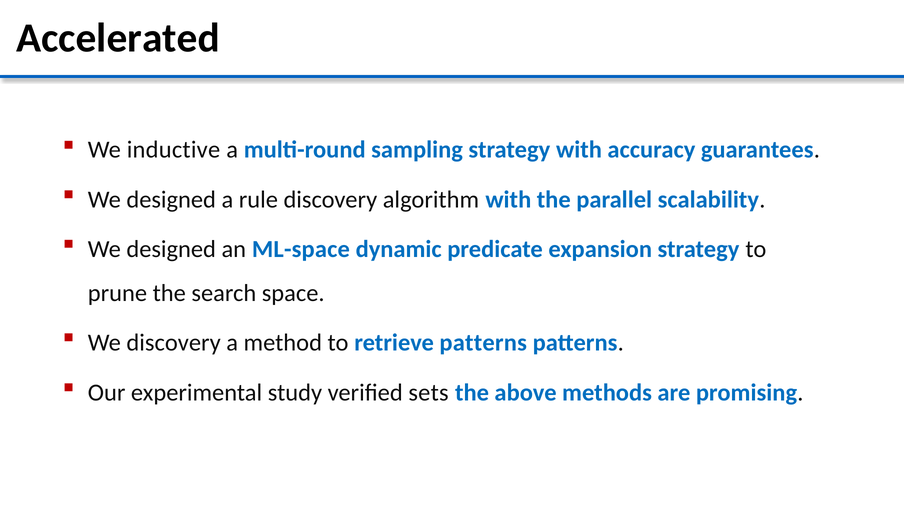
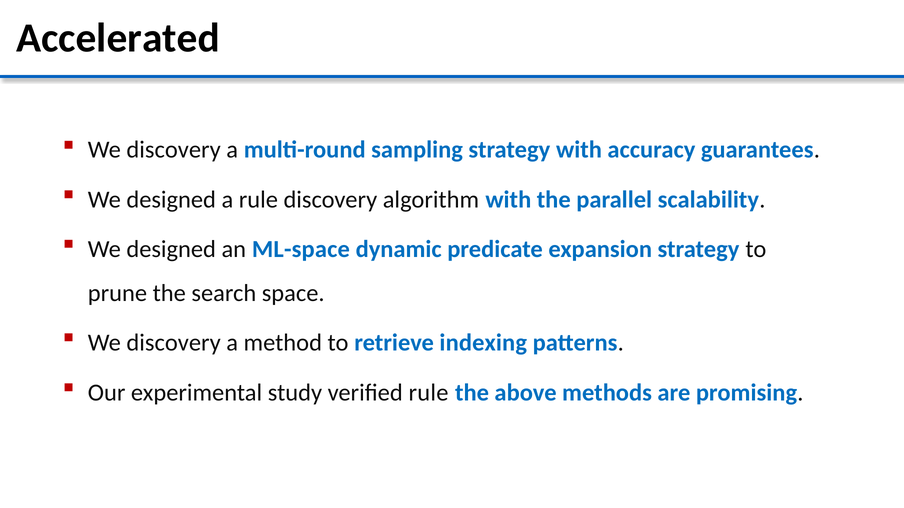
inductive at (173, 150): inductive -> discovery
retrieve patterns: patterns -> indexing
verified sets: sets -> rule
